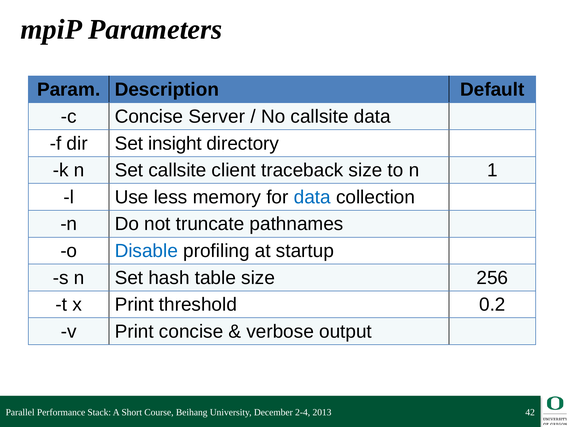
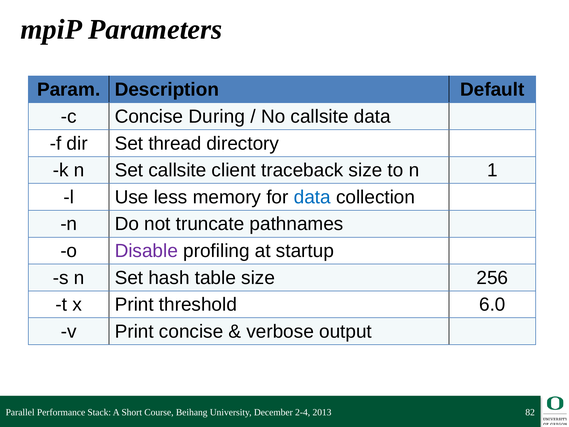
Server: Server -> During
insight: insight -> thread
Disable colour: blue -> purple
0.2: 0.2 -> 6.0
42: 42 -> 82
